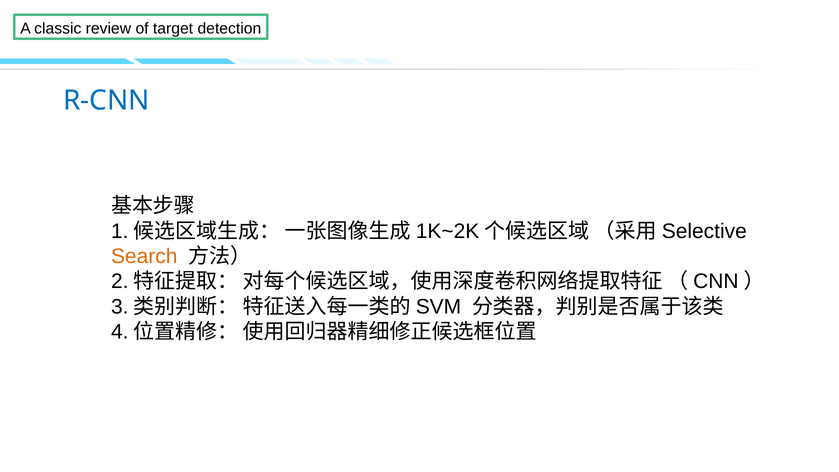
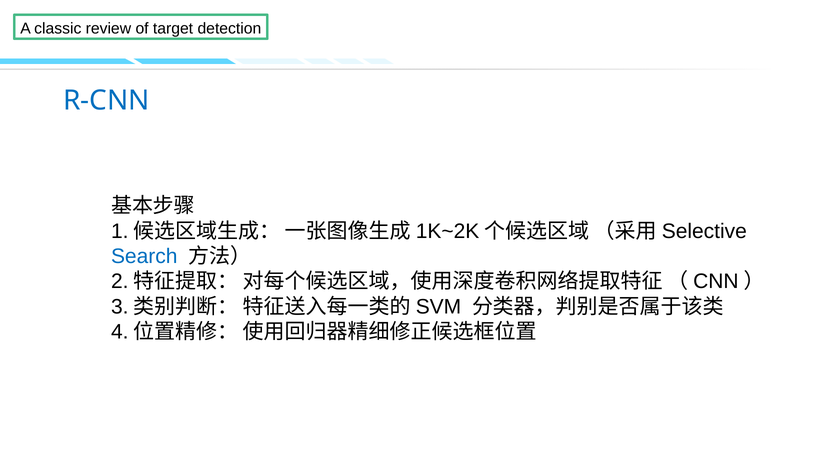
Search colour: orange -> blue
